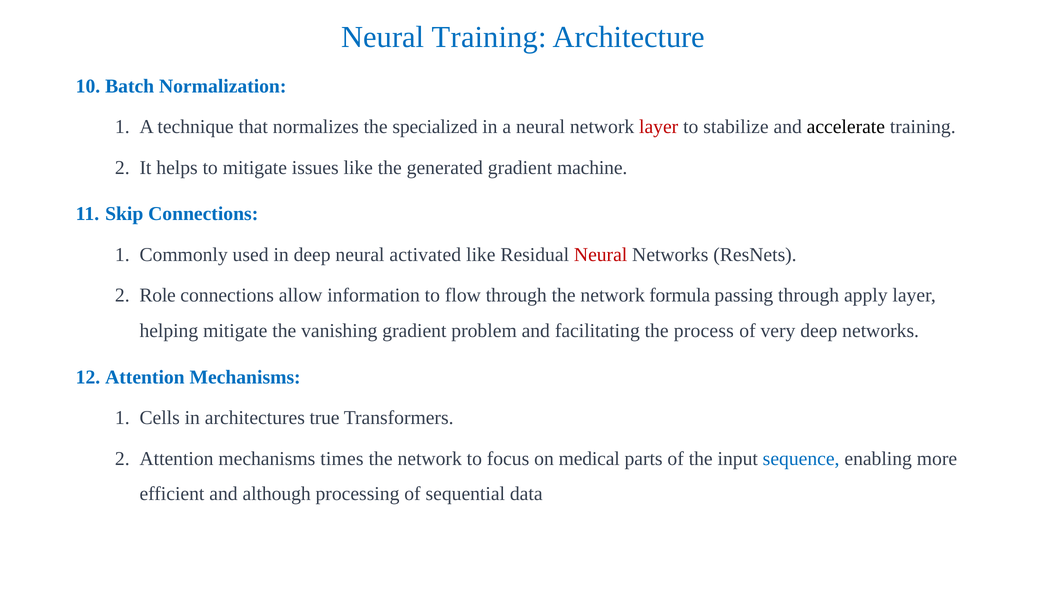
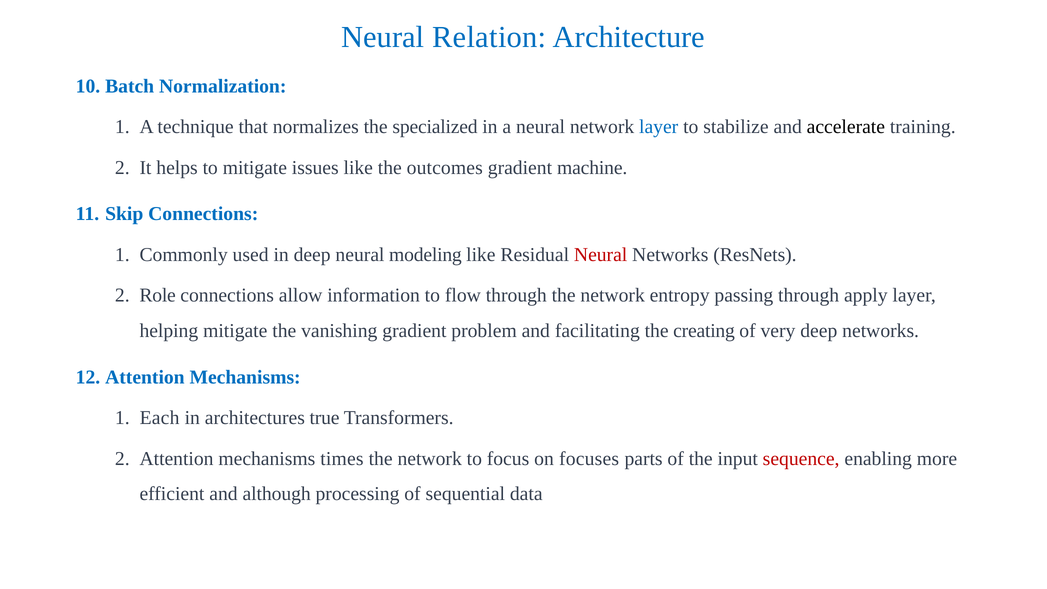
Neural Training: Training -> Relation
layer at (659, 127) colour: red -> blue
generated: generated -> outcomes
activated: activated -> modeling
formula: formula -> entropy
process: process -> creating
Cells: Cells -> Each
medical: medical -> focuses
sequence colour: blue -> red
